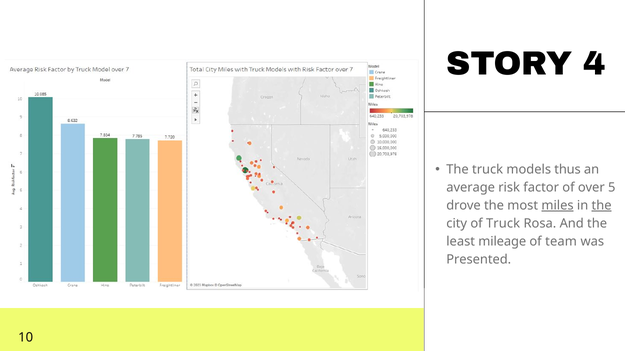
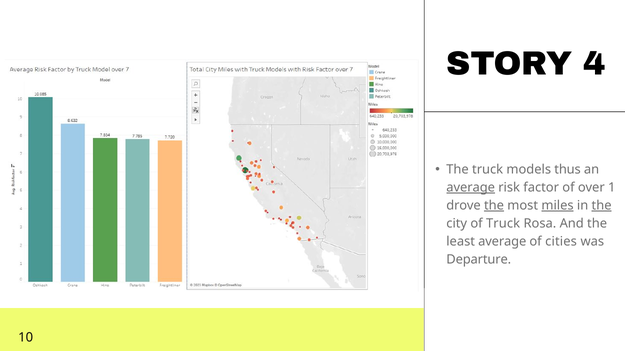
average at (471, 188) underline: none -> present
5: 5 -> 1
the at (494, 206) underline: none -> present
least mileage: mileage -> average
team: team -> cities
Presented: Presented -> Departure
